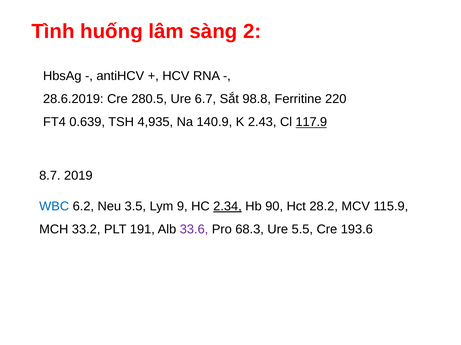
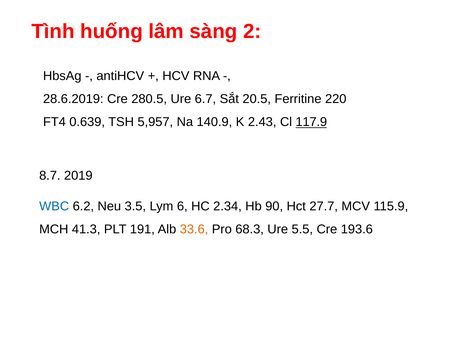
98.8: 98.8 -> 20.5
4,935: 4,935 -> 5,957
9: 9 -> 6
2.34 underline: present -> none
28.2: 28.2 -> 27.7
33.2: 33.2 -> 41.3
33.6 colour: purple -> orange
